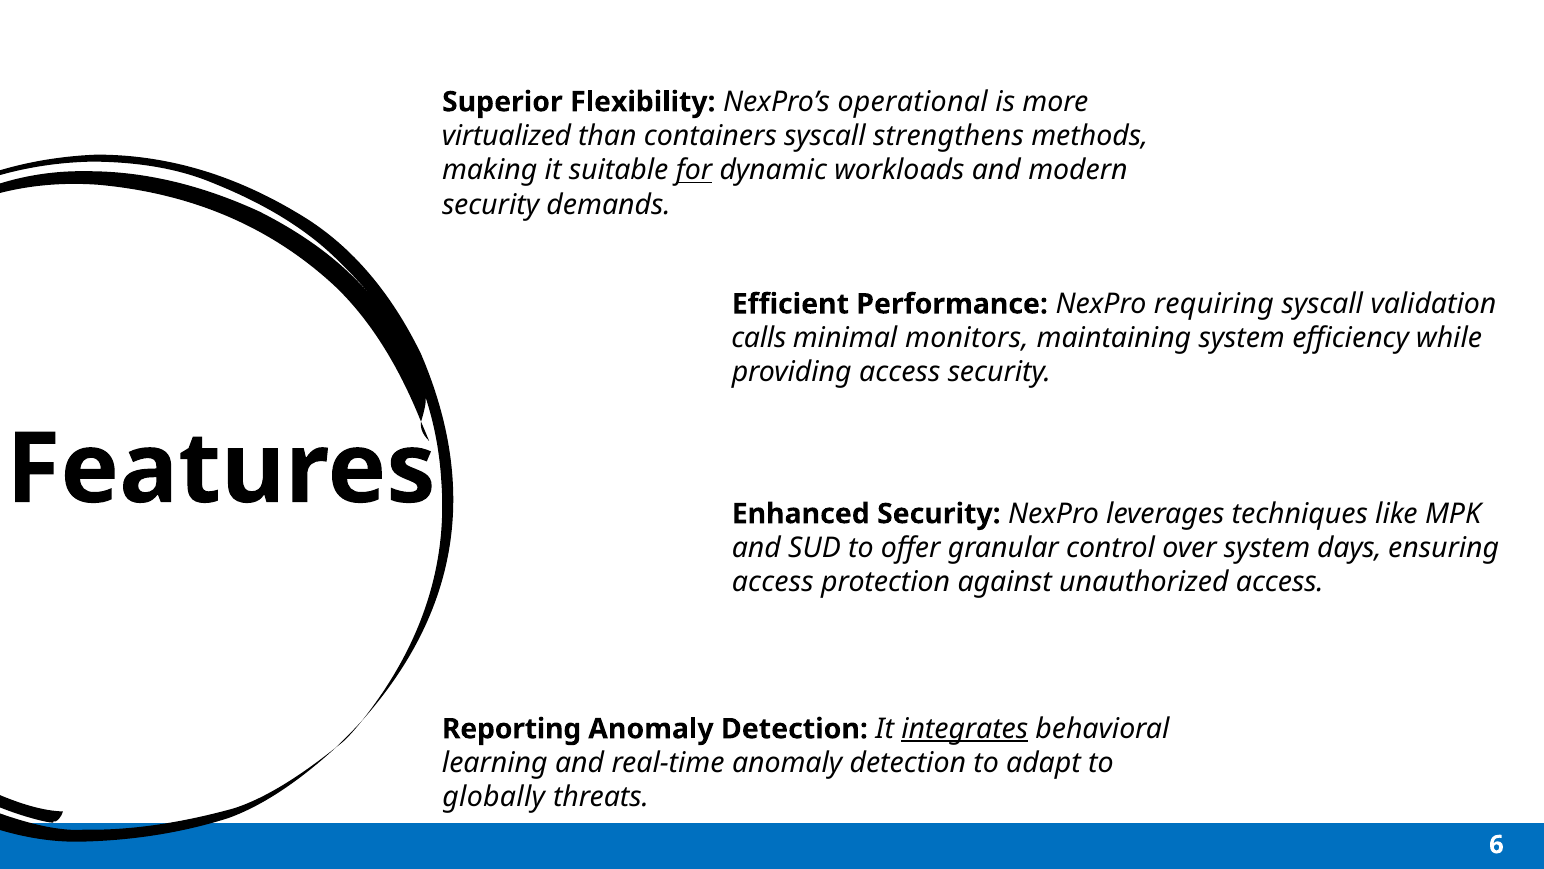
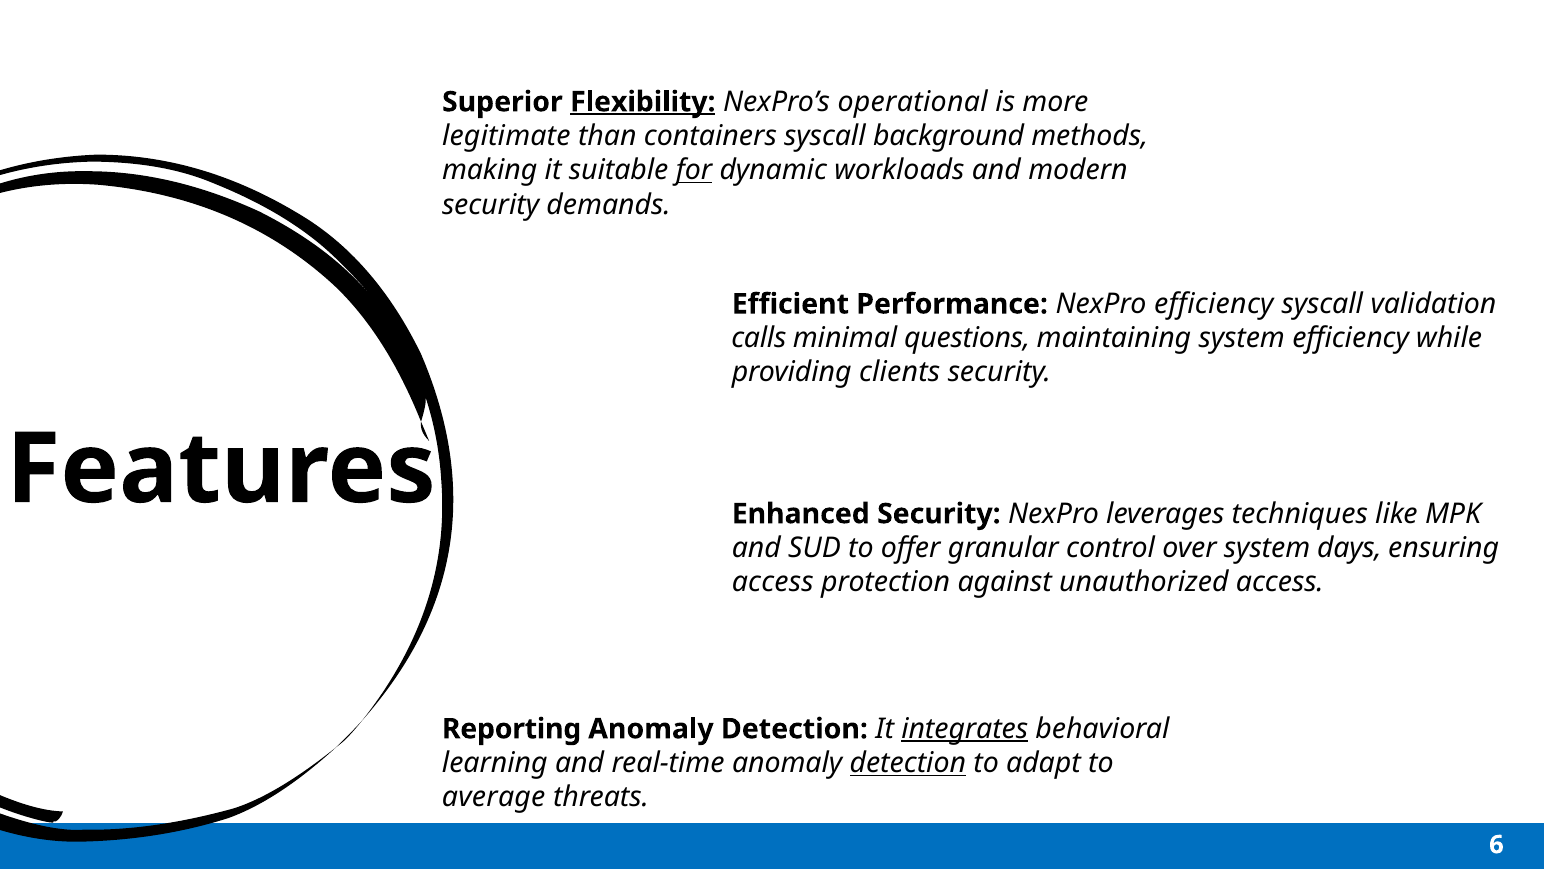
Flexibility underline: none -> present
virtualized: virtualized -> legitimate
strengthens: strengthens -> background
NexPro requiring: requiring -> efficiency
monitors: monitors -> questions
providing access: access -> clients
detection at (908, 763) underline: none -> present
globally: globally -> average
